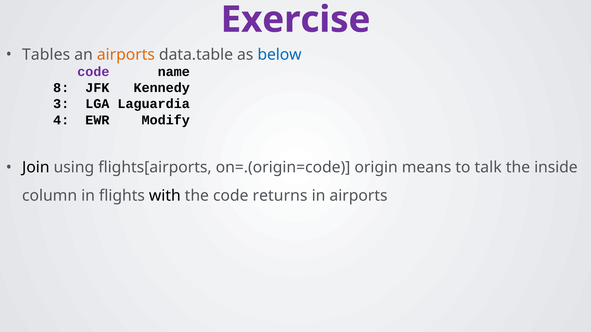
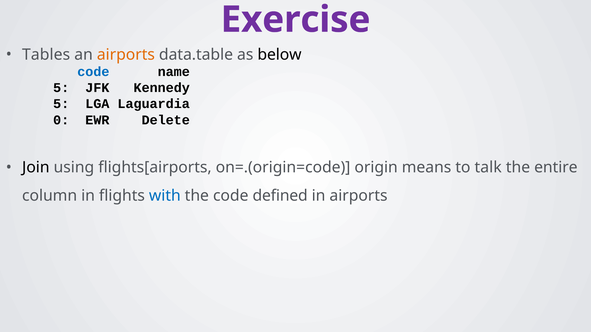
below colour: blue -> black
code at (93, 72) colour: purple -> blue
8 at (61, 88): 8 -> 5
3 at (61, 104): 3 -> 5
4: 4 -> 0
Modify: Modify -> Delete
inside: inside -> entire
with colour: black -> blue
returns: returns -> defined
